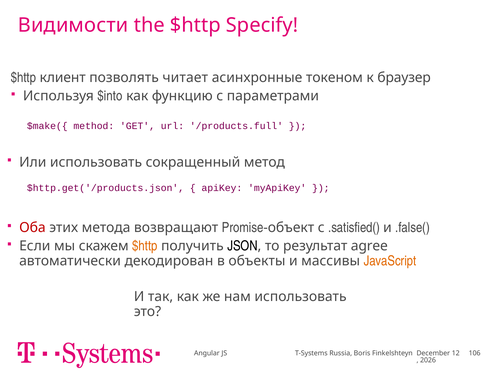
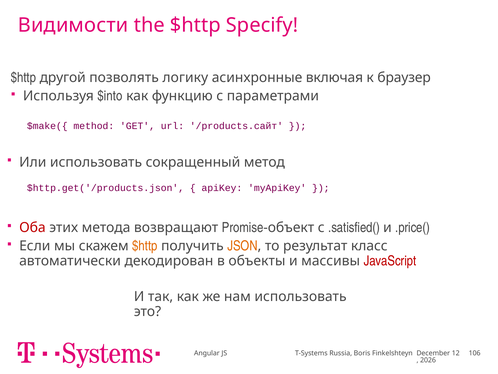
клиент: клиент -> другой
читает: читает -> логику
токеном: токеном -> включая
/products.full: /products.full -> /products.сайт
.false(: .false( -> .price(
JSON colour: black -> orange
agree: agree -> класс
JavaScript colour: orange -> red
